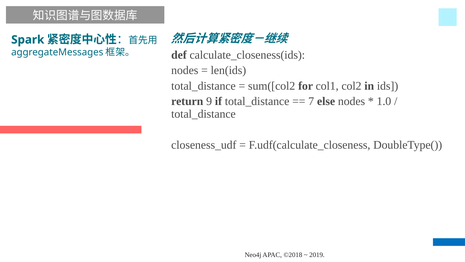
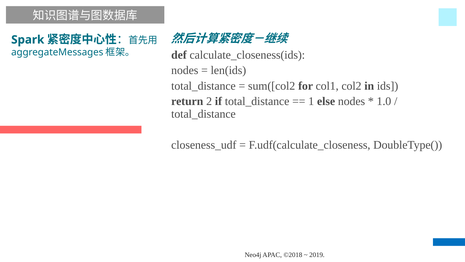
9: 9 -> 2
7: 7 -> 1
